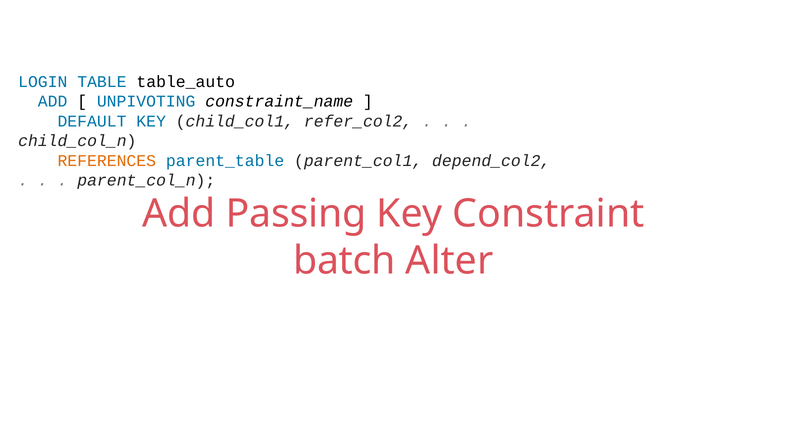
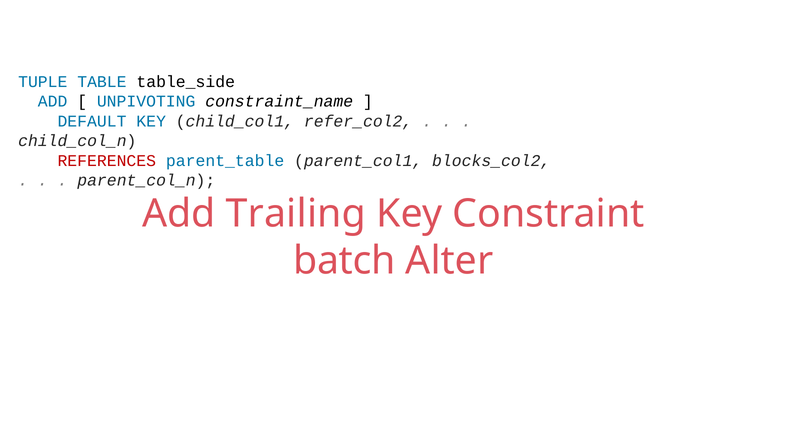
LOGIN: LOGIN -> TUPLE
table_auto: table_auto -> table_side
REFERENCES colour: orange -> red
depend_col2: depend_col2 -> blocks_col2
Passing: Passing -> Trailing
